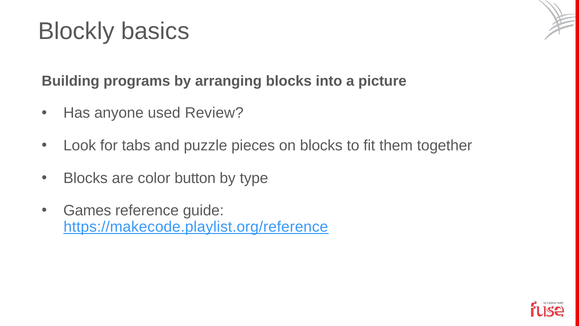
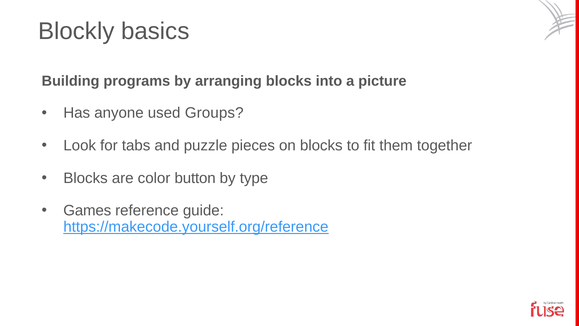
Review: Review -> Groups
https://makecode.playlist.org/reference: https://makecode.playlist.org/reference -> https://makecode.yourself.org/reference
